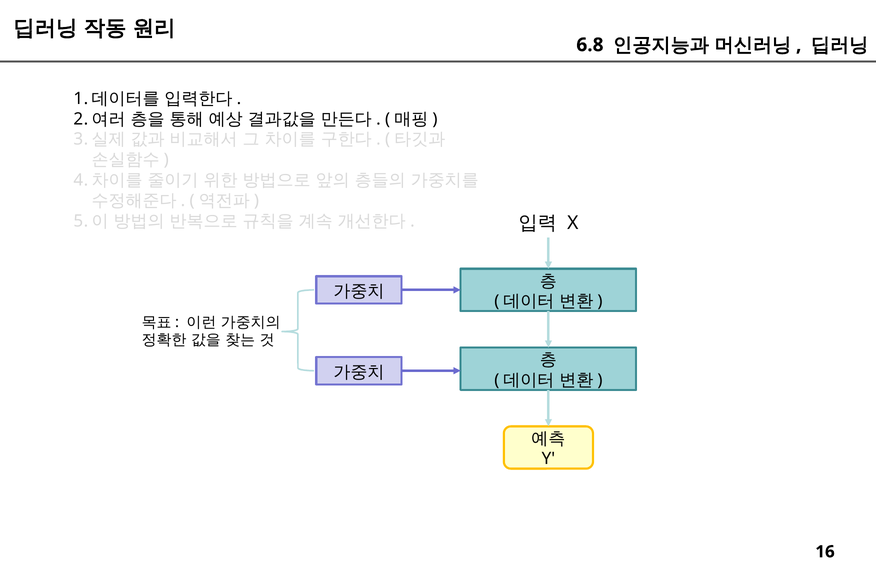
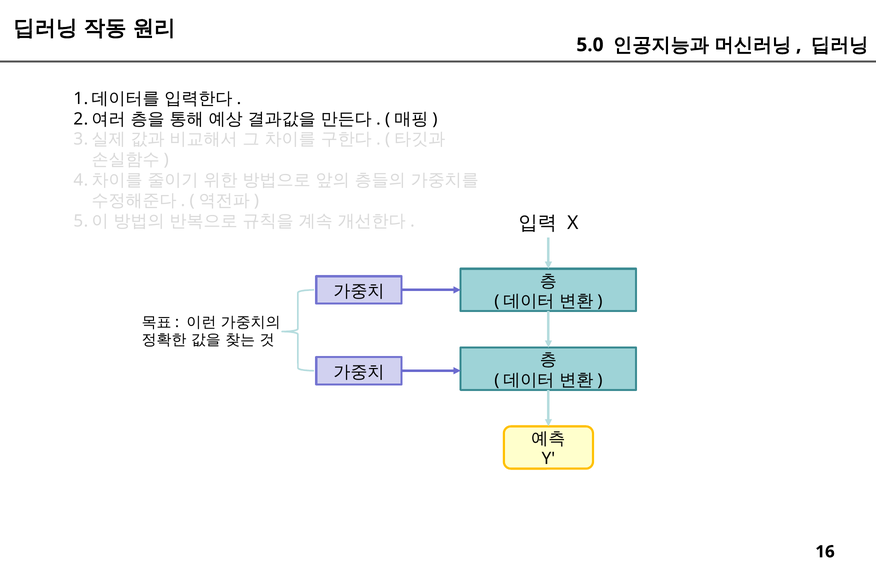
6.8: 6.8 -> 5.0
